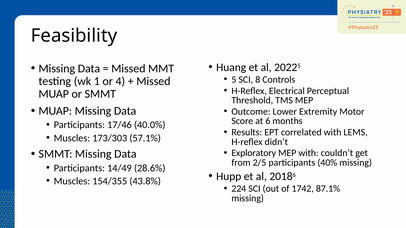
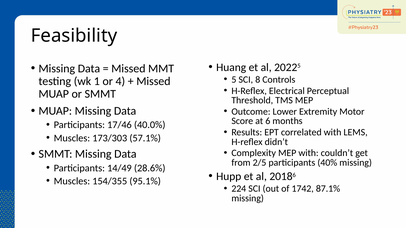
Exploratory: Exploratory -> Complexity
43.8%: 43.8% -> 95.1%
